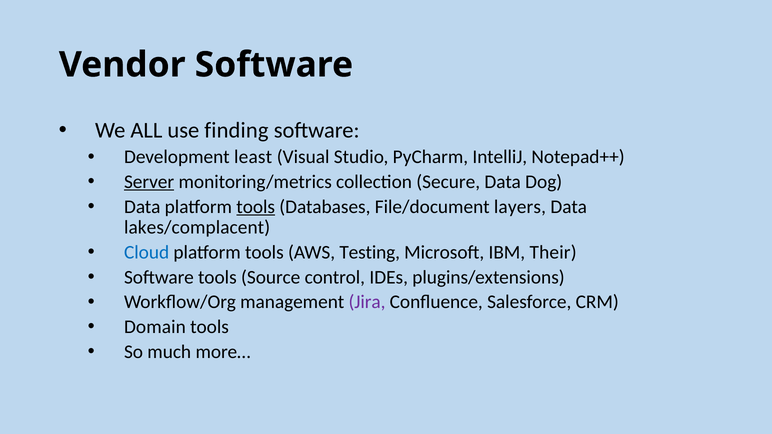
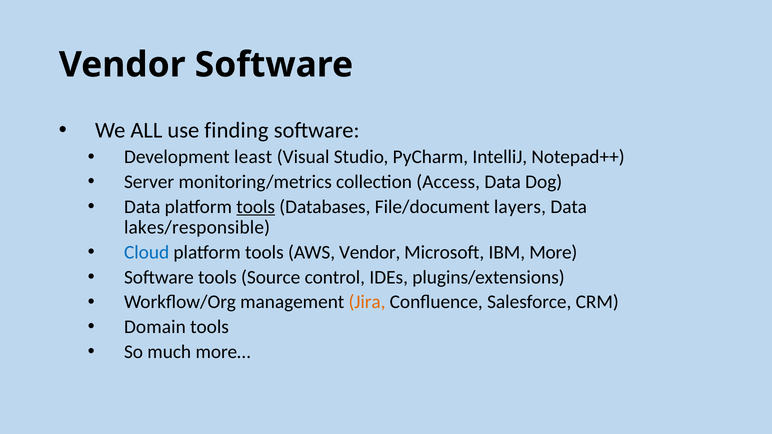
Server underline: present -> none
Secure: Secure -> Access
lakes/complacent: lakes/complacent -> lakes/responsible
AWS Testing: Testing -> Vendor
Their: Their -> More
Jira colour: purple -> orange
